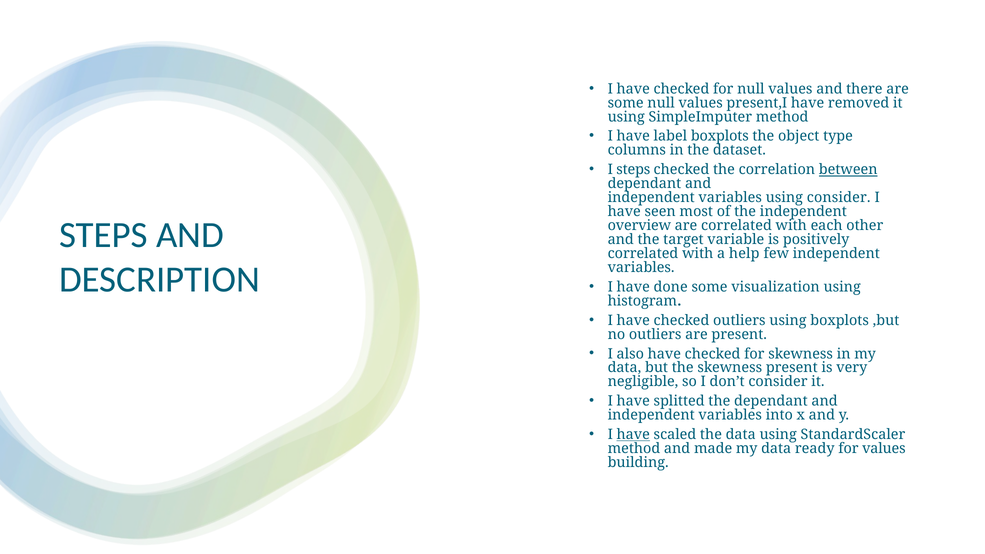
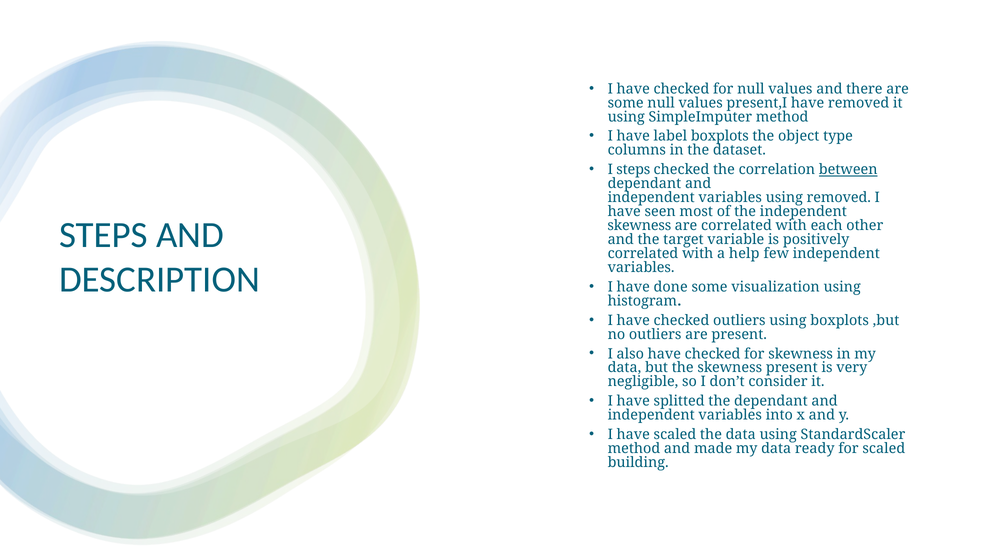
using consider: consider -> removed
overview at (639, 226): overview -> skewness
have at (633, 435) underline: present -> none
for values: values -> scaled
